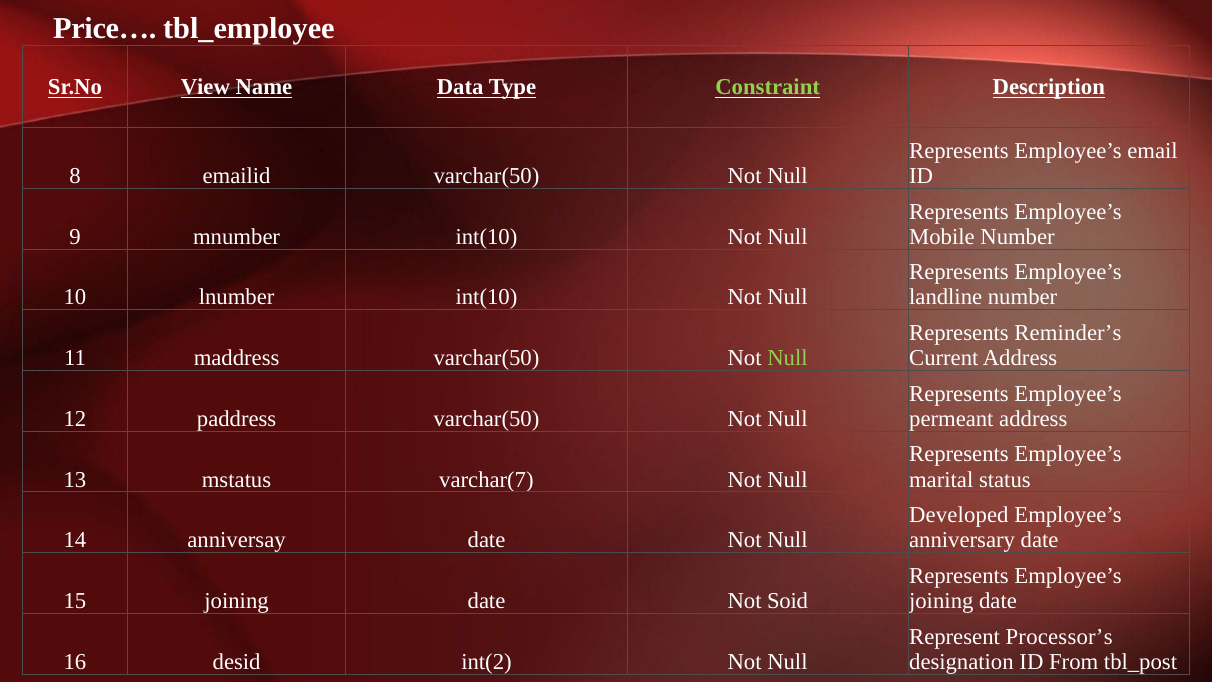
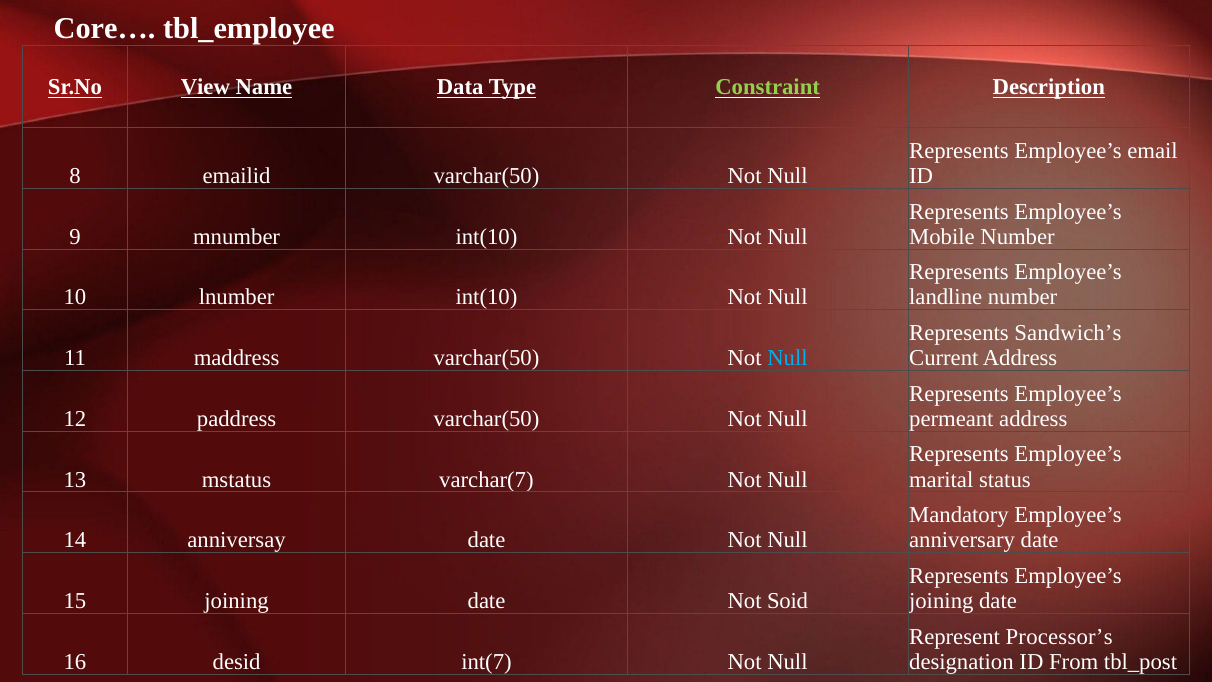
Price…: Price… -> Core…
Reminder’s: Reminder’s -> Sandwich’s
Null at (787, 358) colour: light green -> light blue
Developed: Developed -> Mandatory
int(2: int(2 -> int(7
